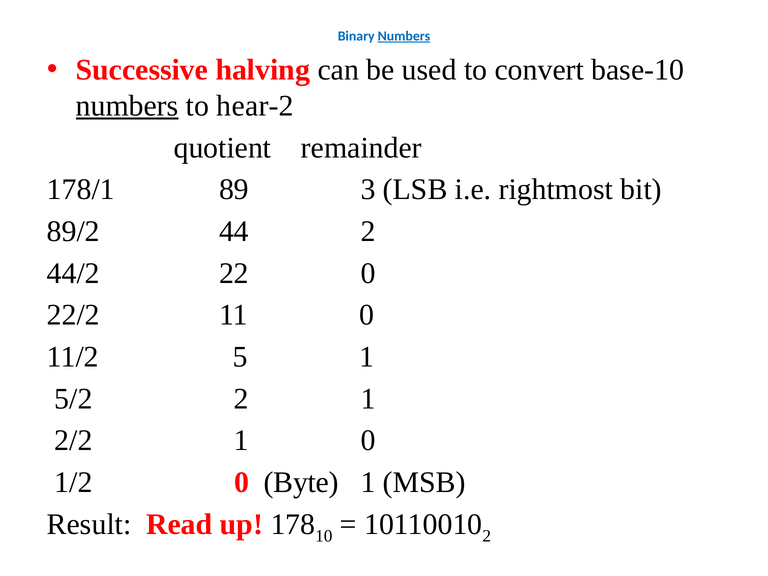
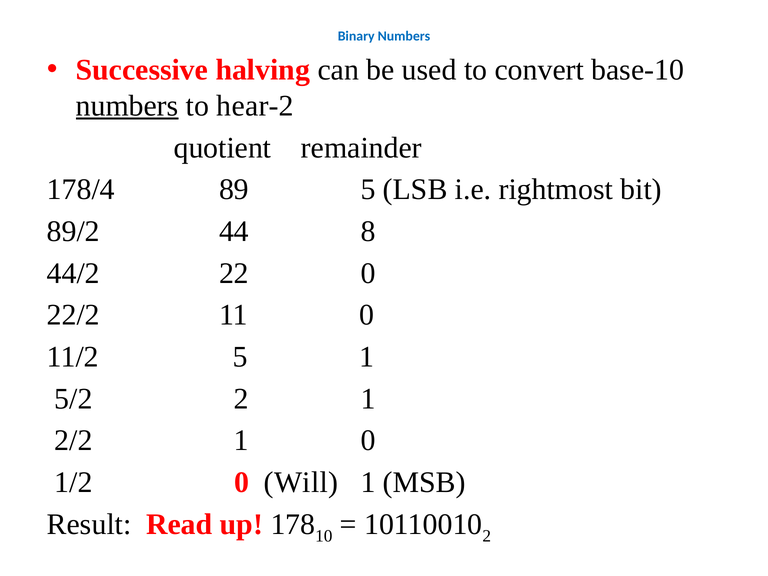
Numbers at (404, 36) underline: present -> none
178/1: 178/1 -> 178/4
89 3: 3 -> 5
44 2: 2 -> 8
Byte: Byte -> Will
